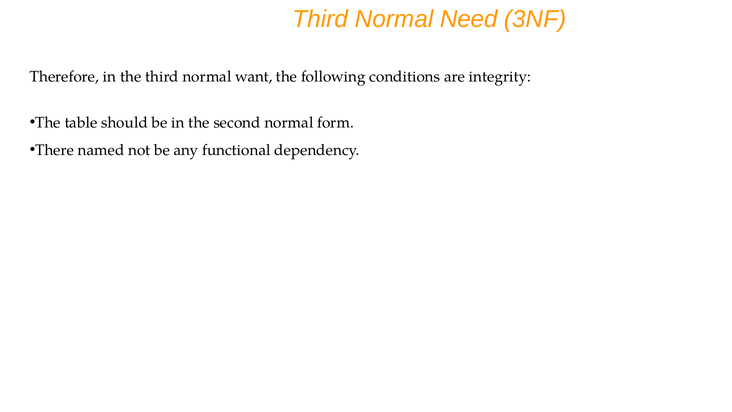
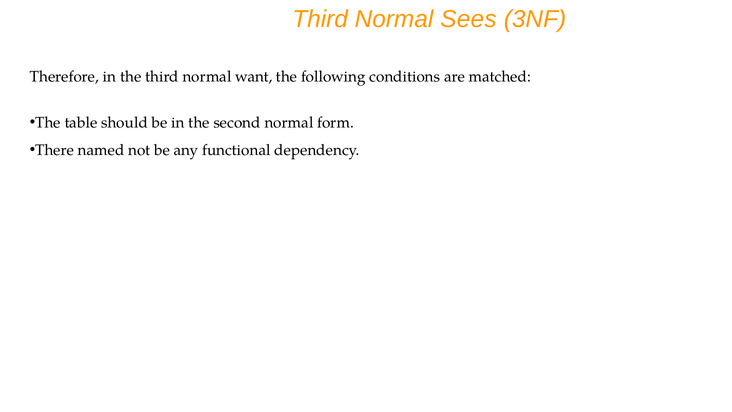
Need: Need -> Sees
integrity: integrity -> matched
